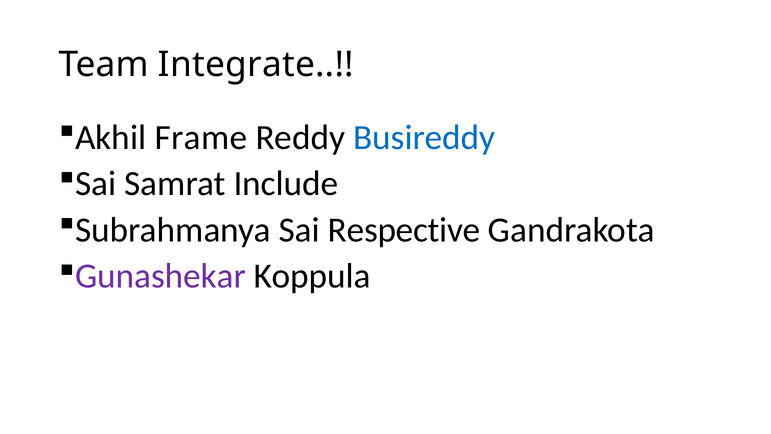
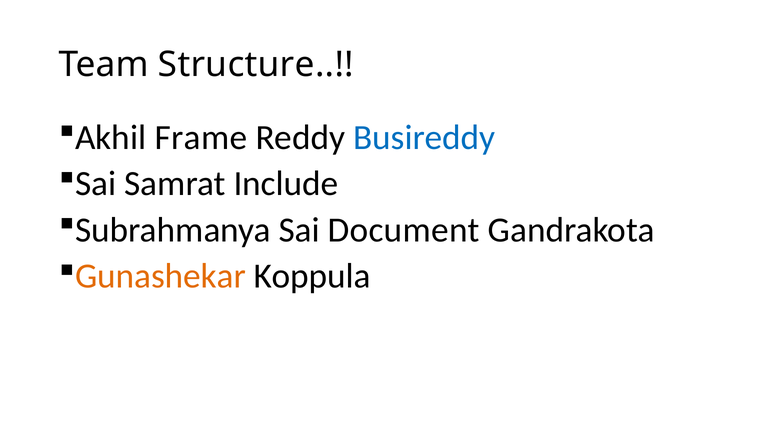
Integrate: Integrate -> Structure
Respective: Respective -> Document
Gunashekar colour: purple -> orange
